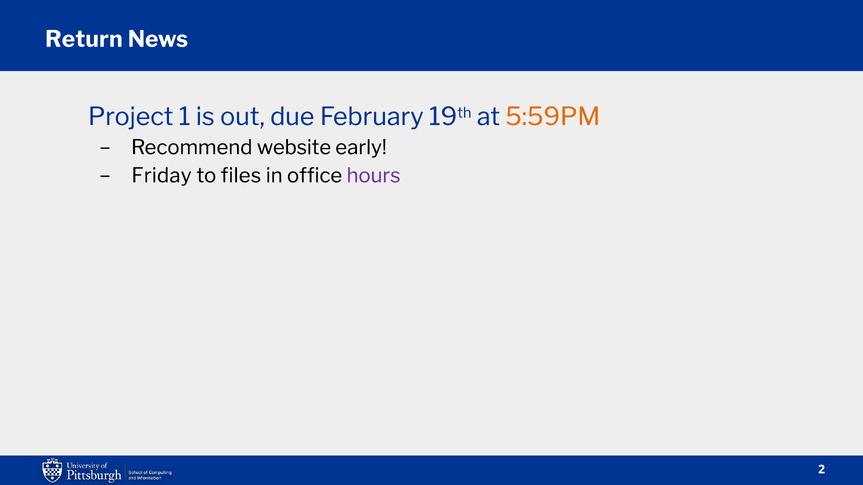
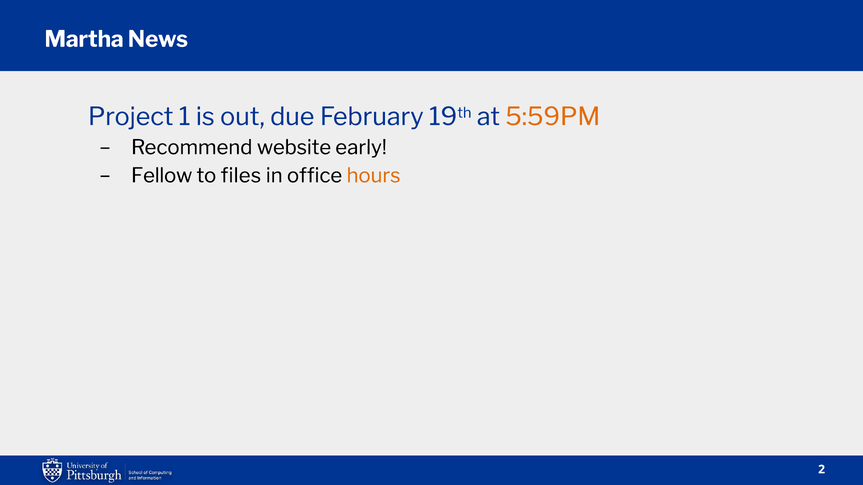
Return: Return -> Martha
Friday: Friday -> Fellow
hours colour: purple -> orange
